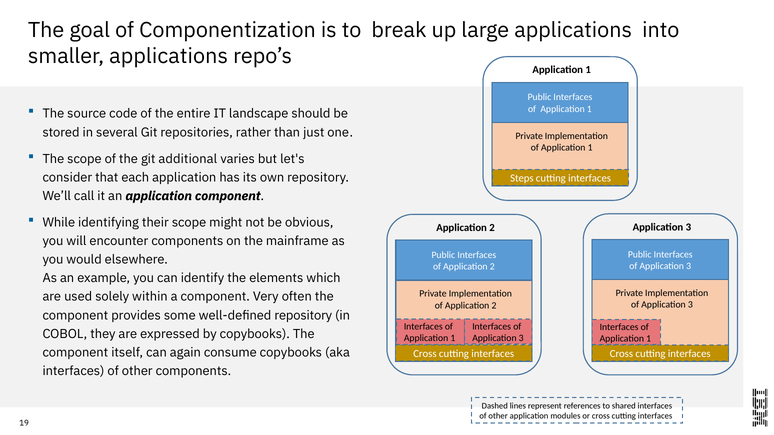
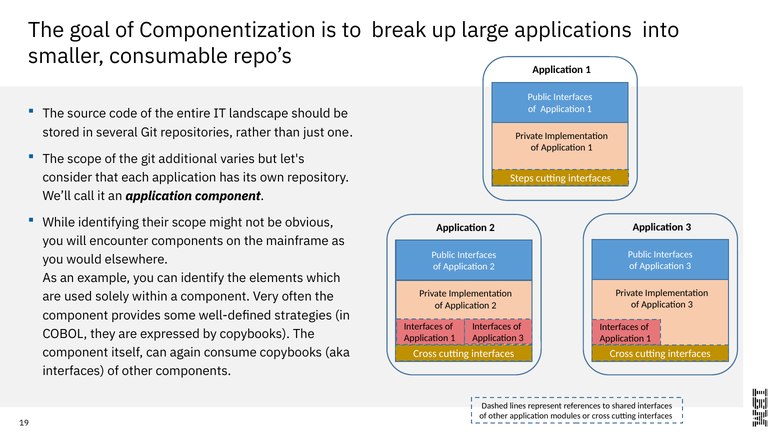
smaller applications: applications -> consumable
well-defined repository: repository -> strategies
